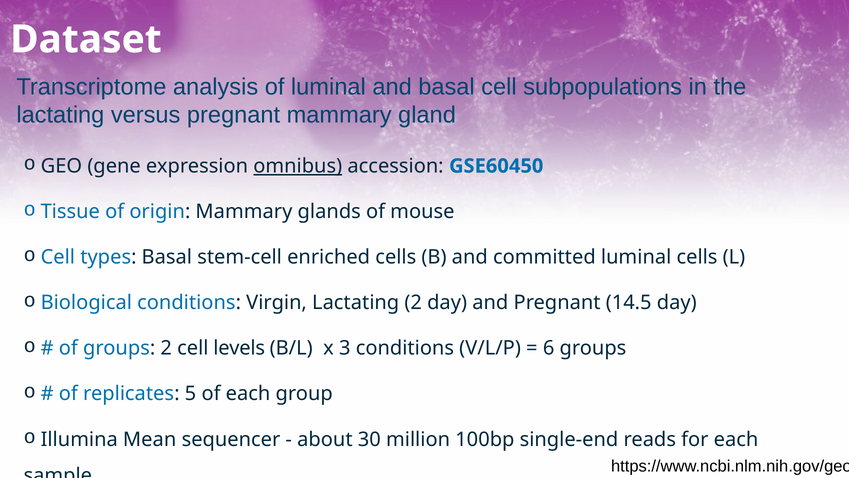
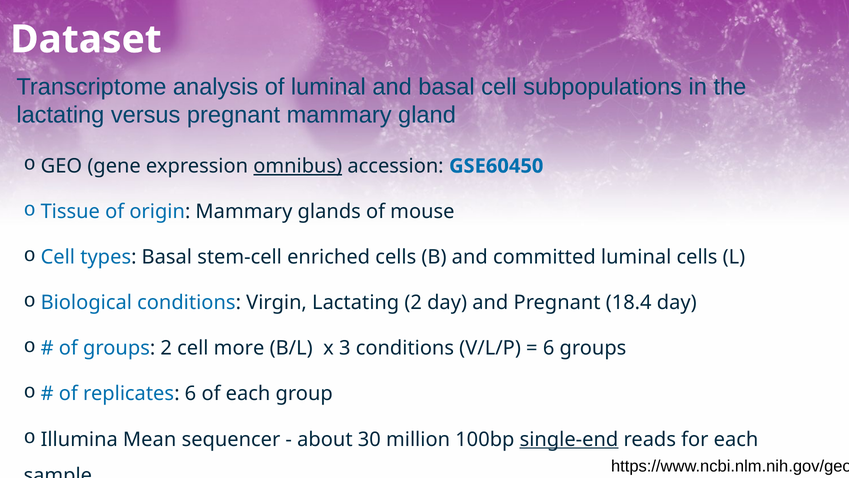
14.5: 14.5 -> 18.4
levels: levels -> more
replicates 5: 5 -> 6
single-end underline: none -> present
